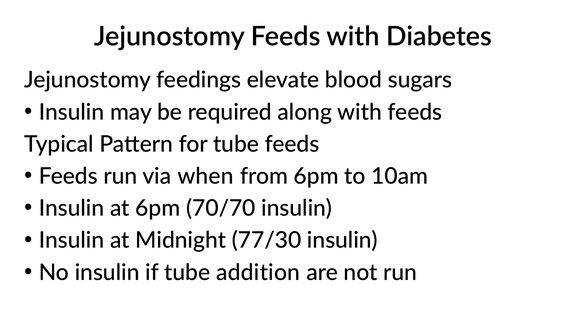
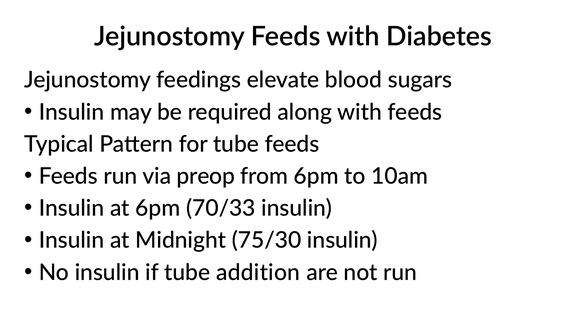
when: when -> preop
70/70: 70/70 -> 70/33
77/30: 77/30 -> 75/30
